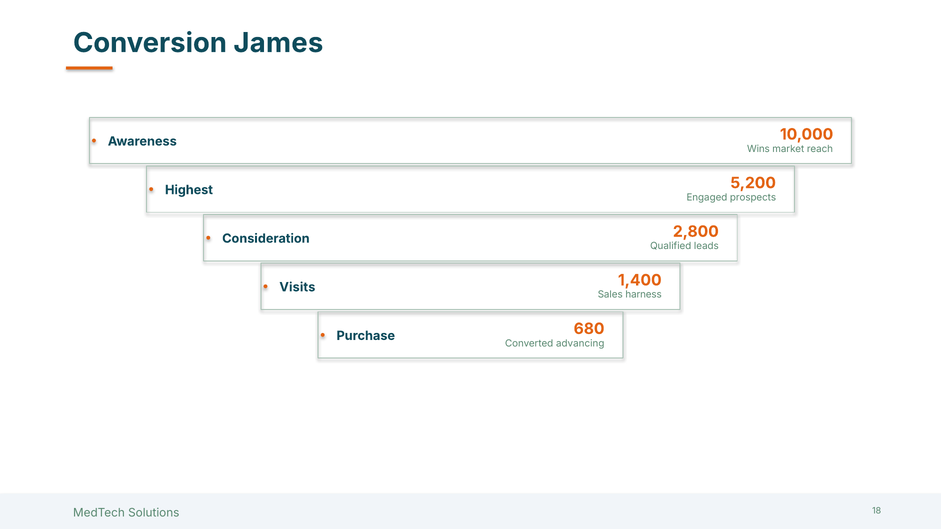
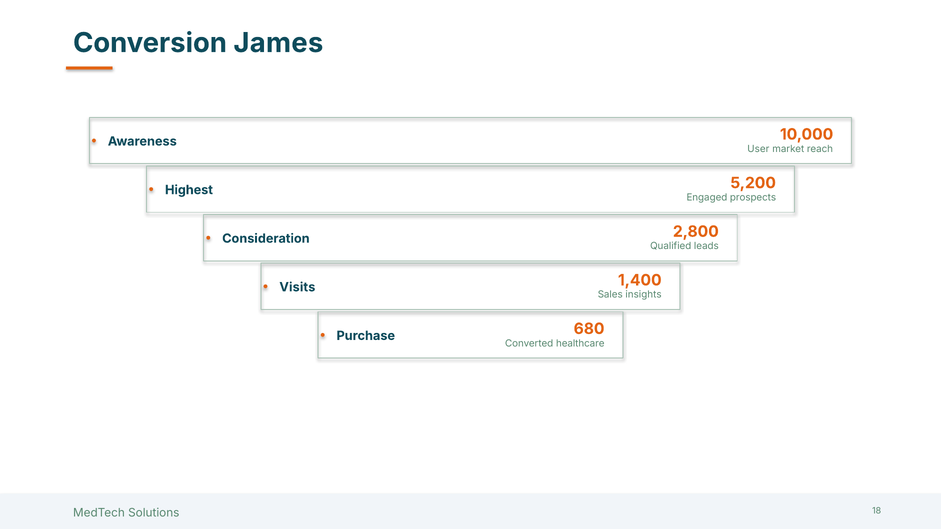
Wins: Wins -> User
harness: harness -> insights
advancing: advancing -> healthcare
